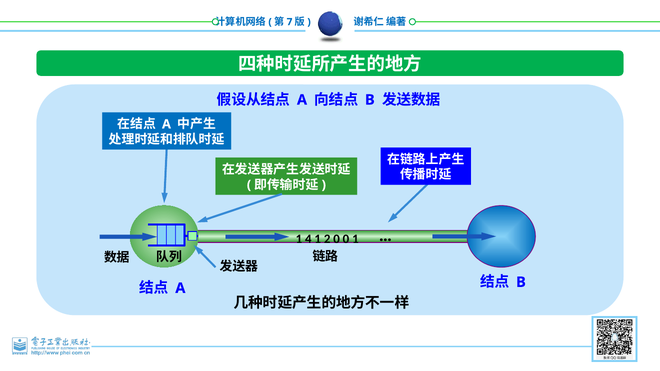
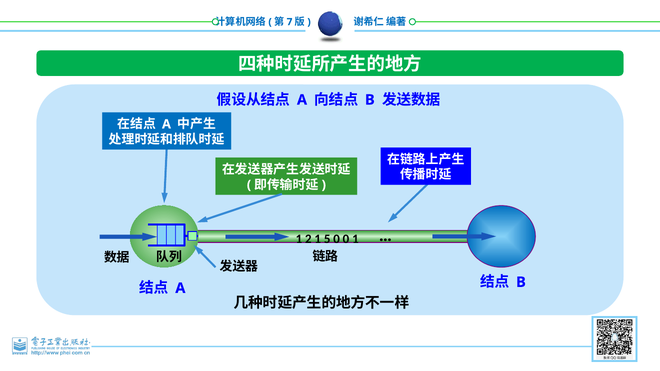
4: 4 -> 2
2: 2 -> 5
